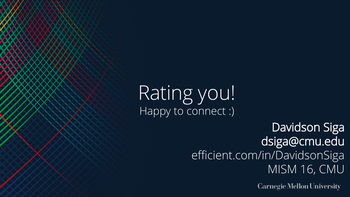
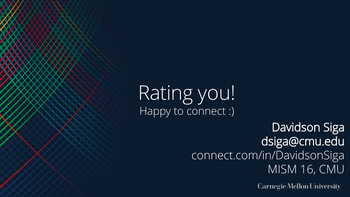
efficient.com/in/DavidsonSiga: efficient.com/in/DavidsonSiga -> connect.com/in/DavidsonSiga
